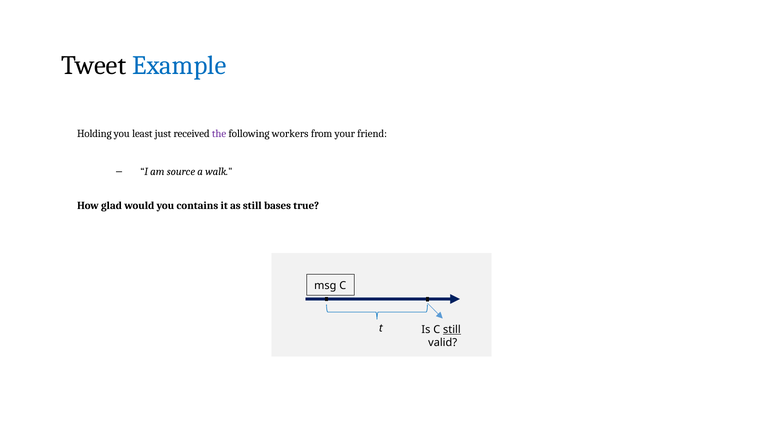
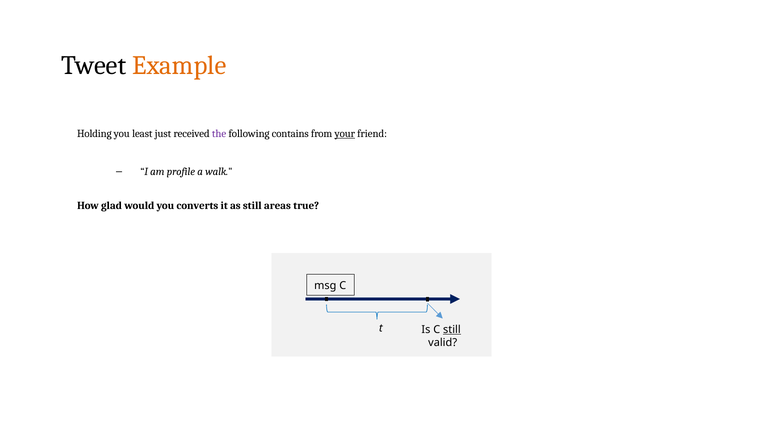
Example colour: blue -> orange
workers: workers -> contains
your underline: none -> present
source: source -> profile
contains: contains -> converts
bases: bases -> areas
